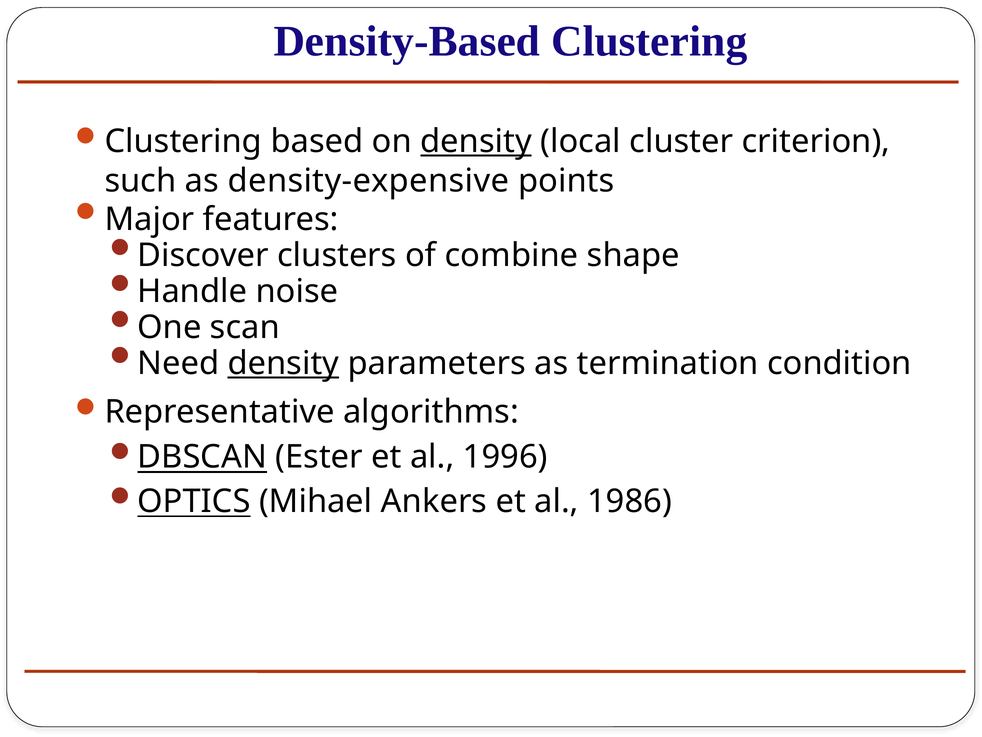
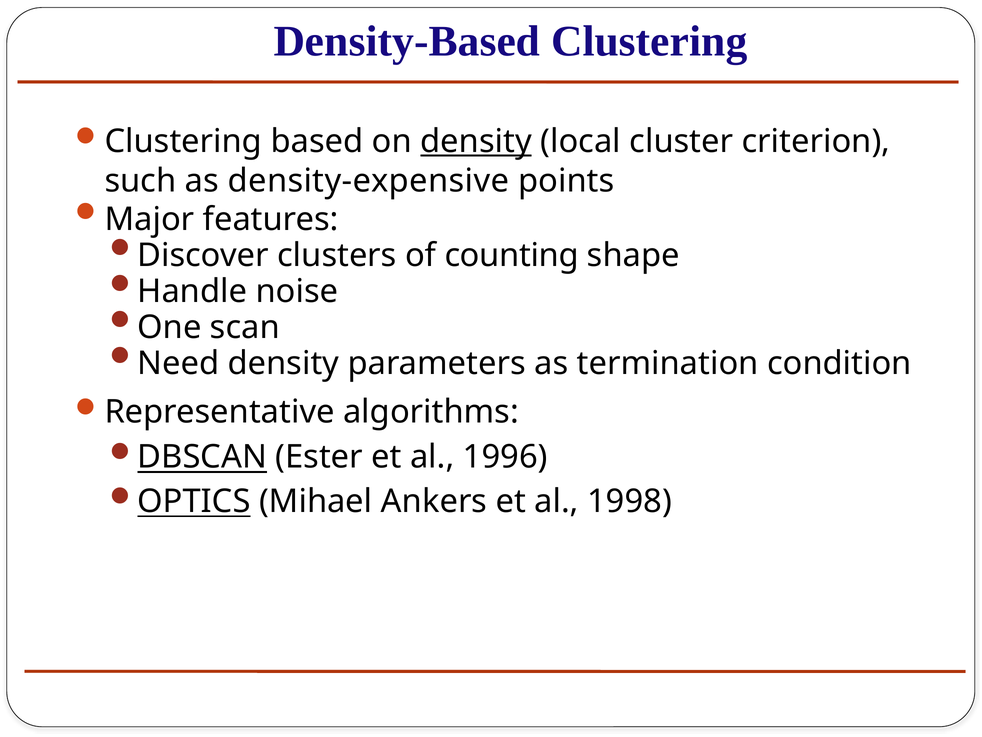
combine: combine -> counting
density at (283, 363) underline: present -> none
1986: 1986 -> 1998
